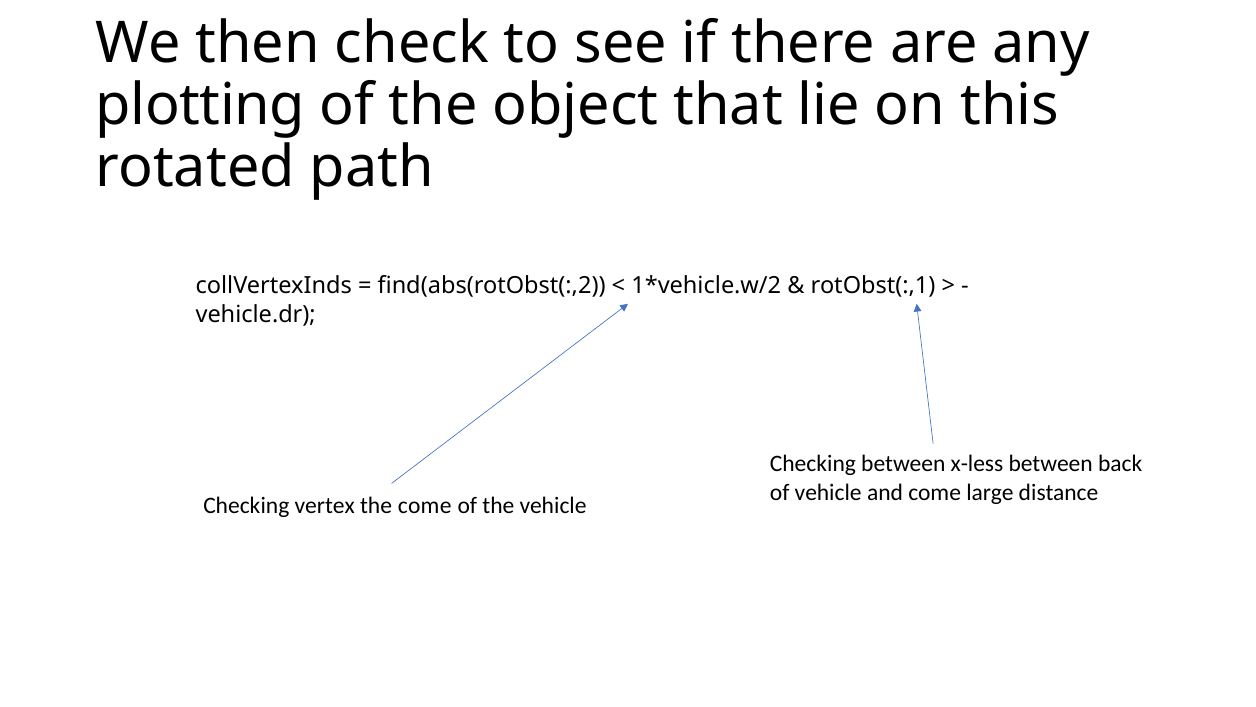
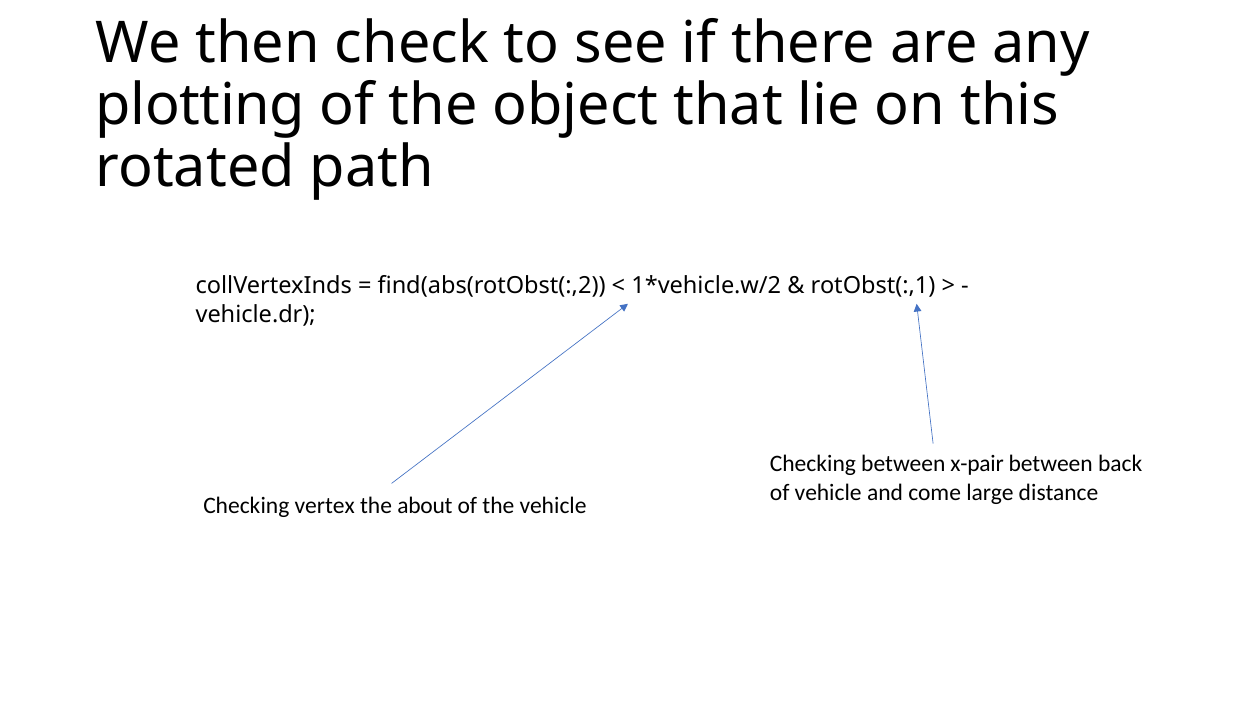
x-less: x-less -> x-pair
the come: come -> about
